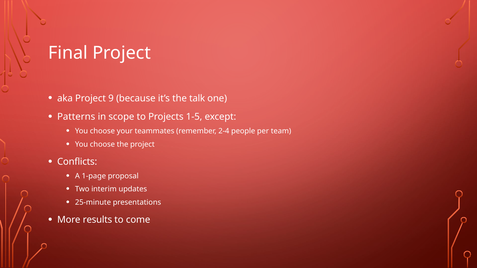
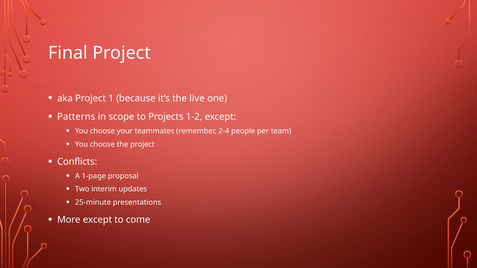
9: 9 -> 1
talk: talk -> live
1-5: 1-5 -> 1-2
More results: results -> except
